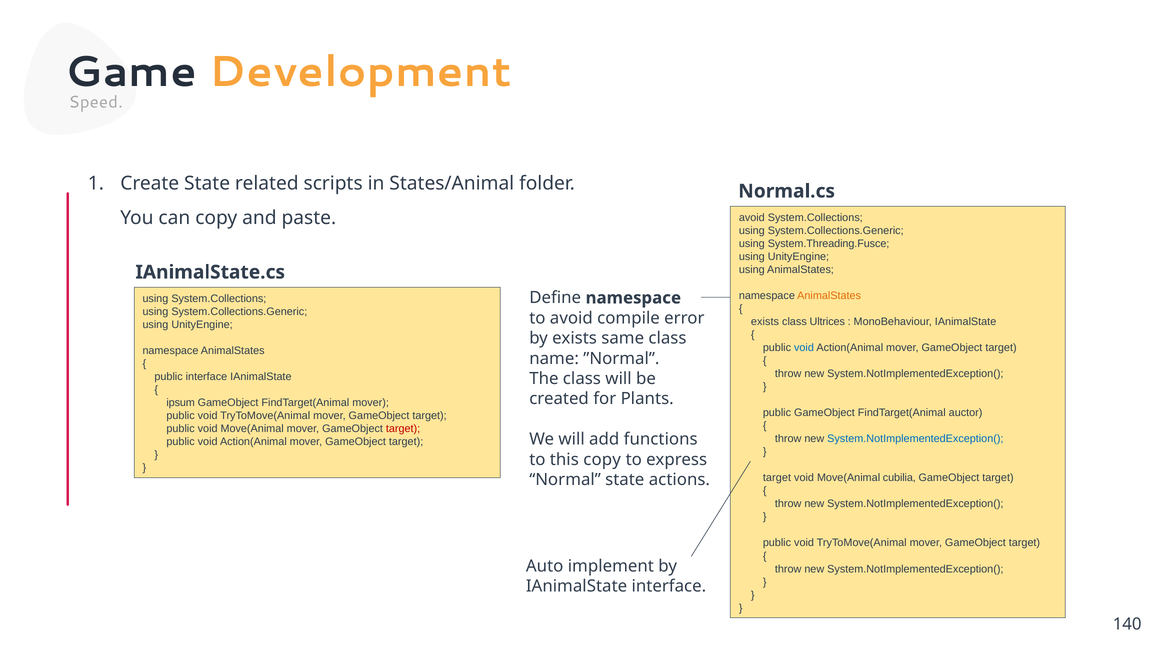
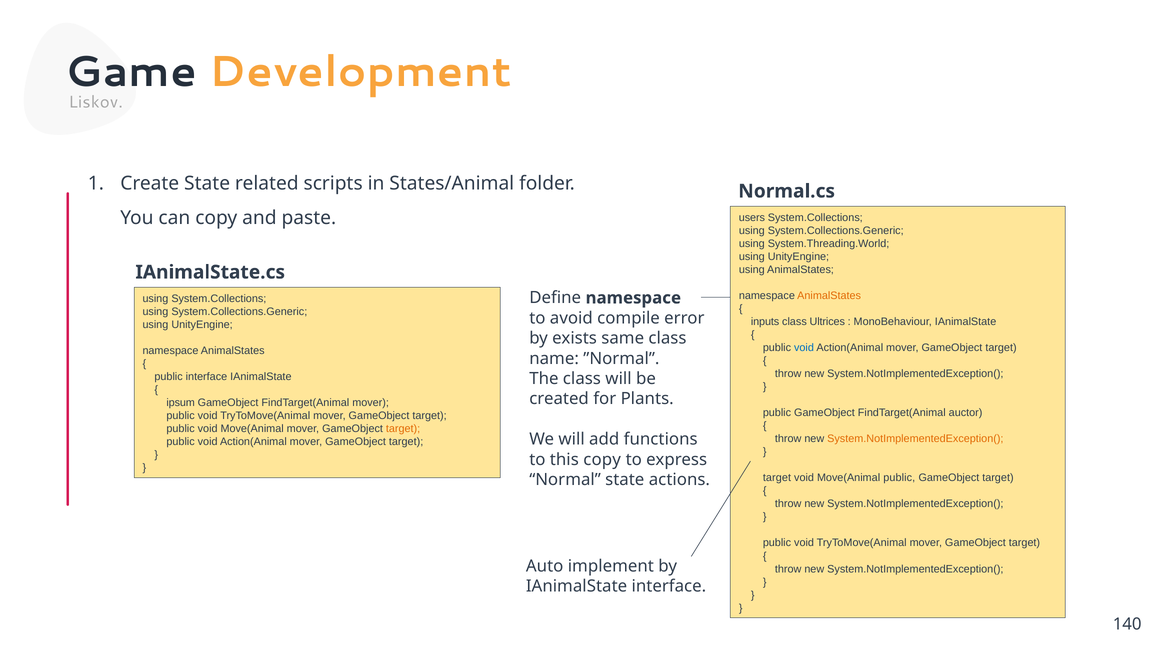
Speed: Speed -> Liskov
avoid at (752, 218): avoid -> users
System.Threading.Fusce: System.Threading.Fusce -> System.Threading.World
exists at (765, 322): exists -> inputs
target at (403, 429) colour: red -> orange
System.NotImplementedException( at (915, 439) colour: blue -> orange
Move(Animal cubilia: cubilia -> public
